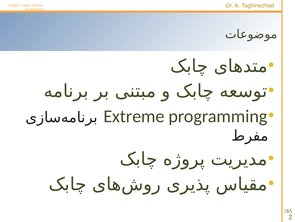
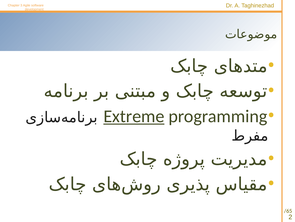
Extreme underline: none -> present
